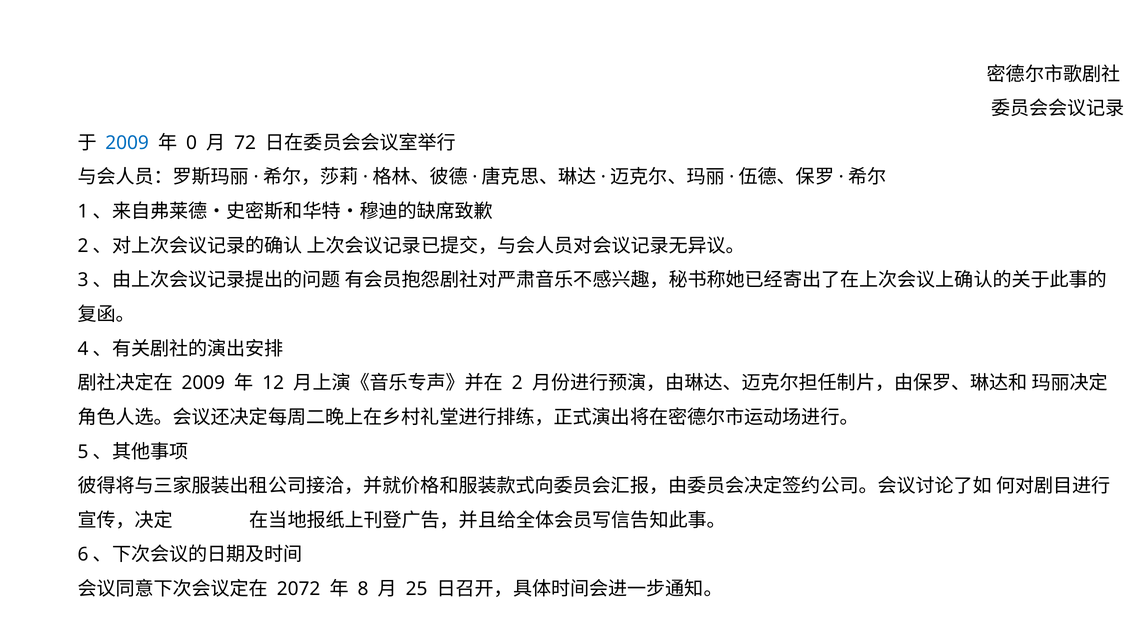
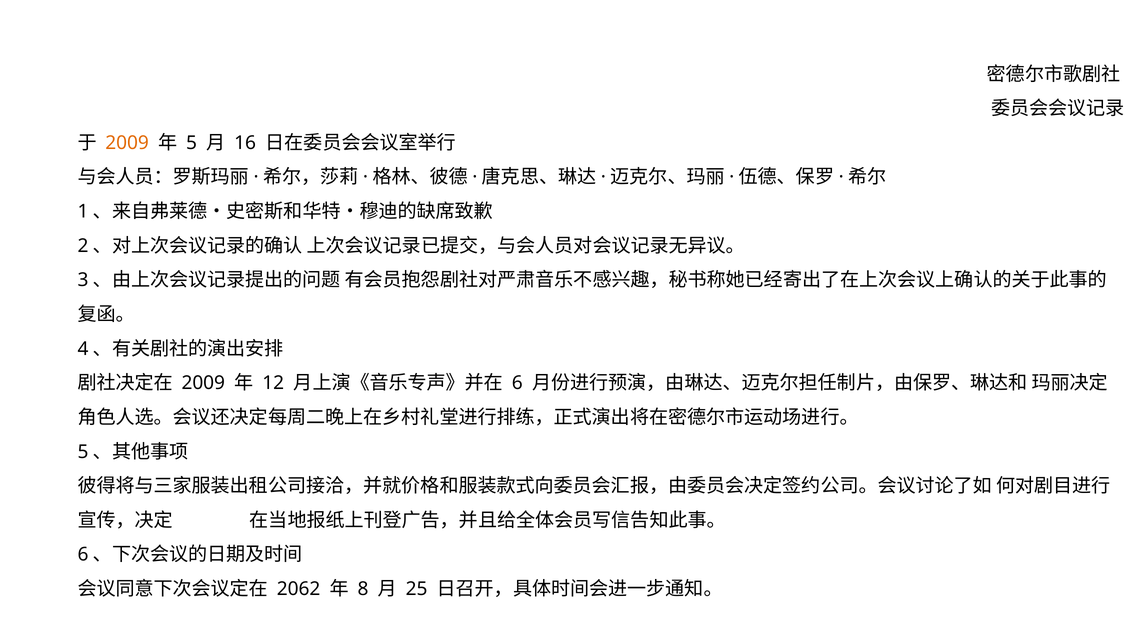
2009 at (127, 143) colour: blue -> orange
0: 0 -> 5
72: 72 -> 16
2: 2 -> 6
2072: 2072 -> 2062
